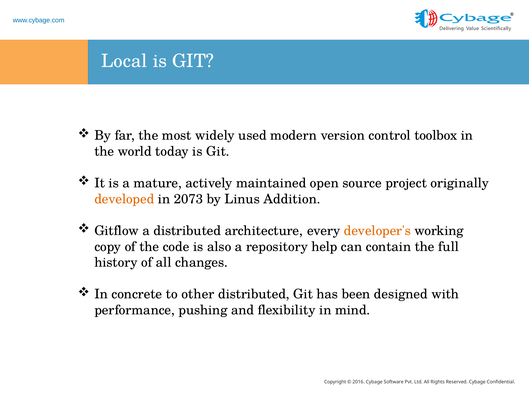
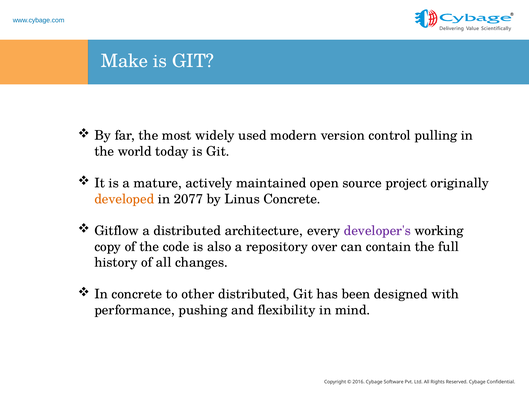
Local: Local -> Make
toolbox: toolbox -> pulling
2073: 2073 -> 2077
Linus Addition: Addition -> Concrete
developer's colour: orange -> purple
help: help -> over
